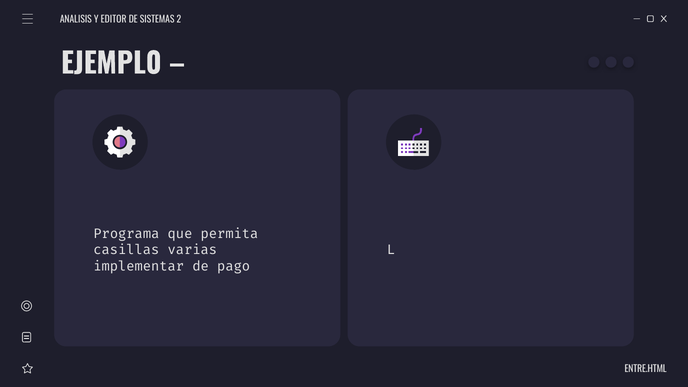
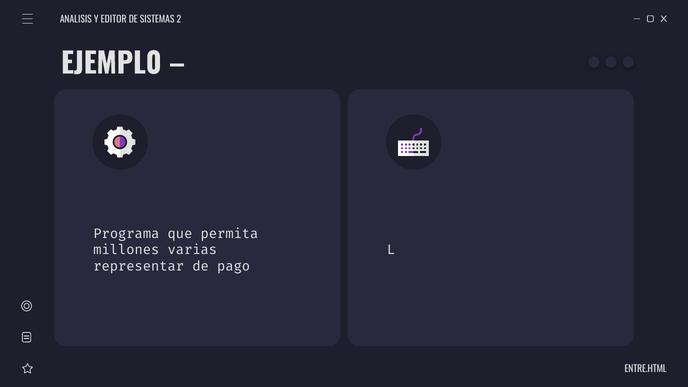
casillas: casillas -> millones
implementar: implementar -> representar
